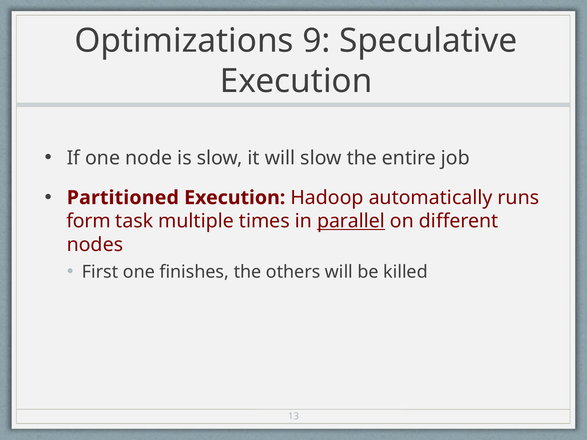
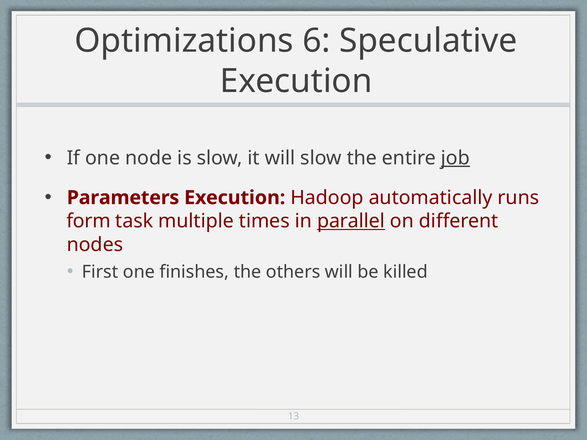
9: 9 -> 6
job underline: none -> present
Partitioned: Partitioned -> Parameters
